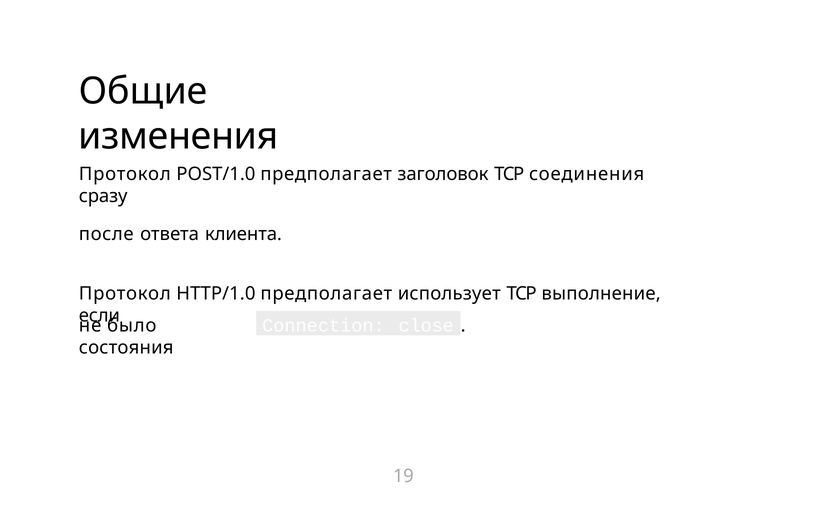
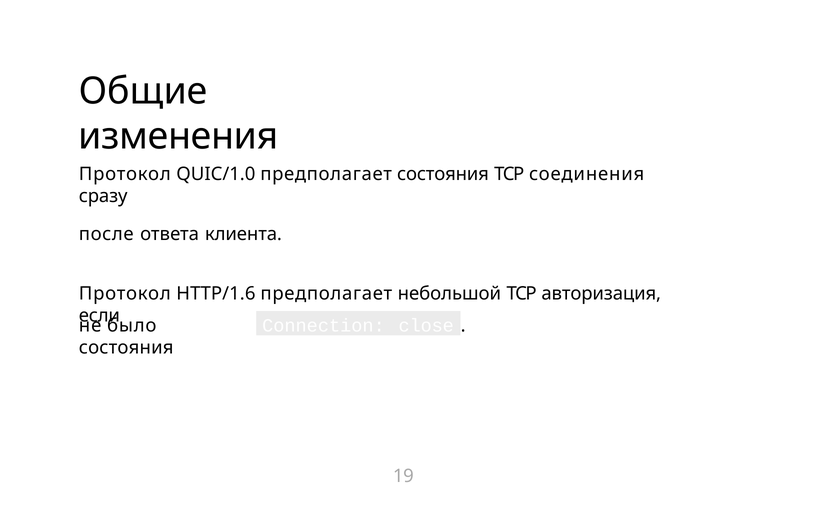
POST/1.0: POST/1.0 -> QUIC/1.0
предполагает заголовок: заголовок -> состояния
HTTP/1.0: HTTP/1.0 -> HTTP/1.6
использует: использует -> небольшой
выполнение: выполнение -> авторизация
